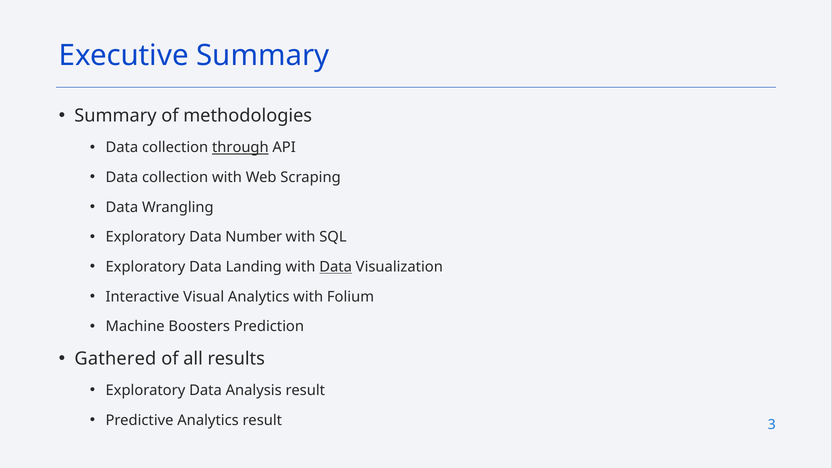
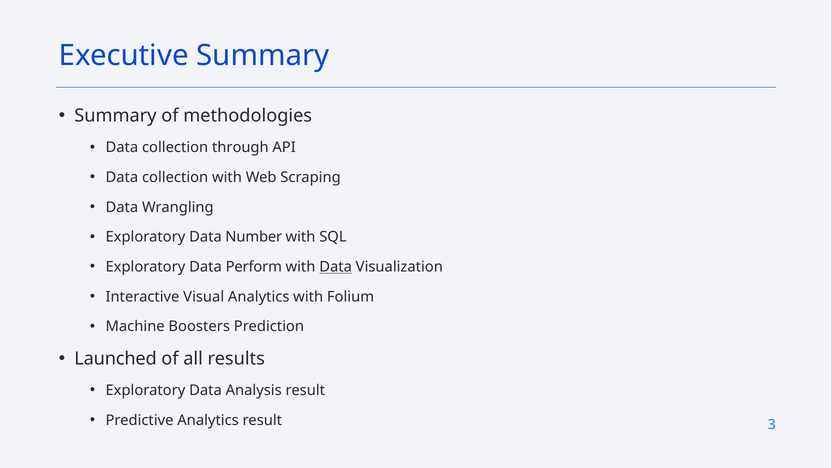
through underline: present -> none
Landing: Landing -> Perform
Gathered: Gathered -> Launched
